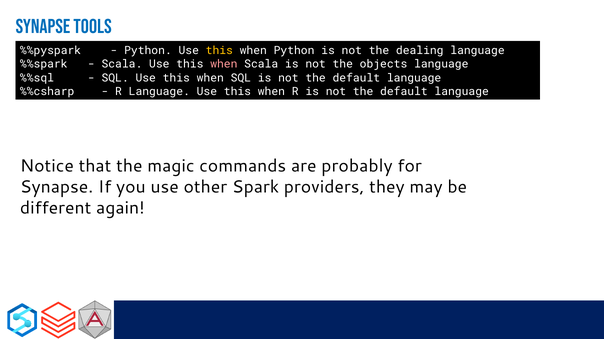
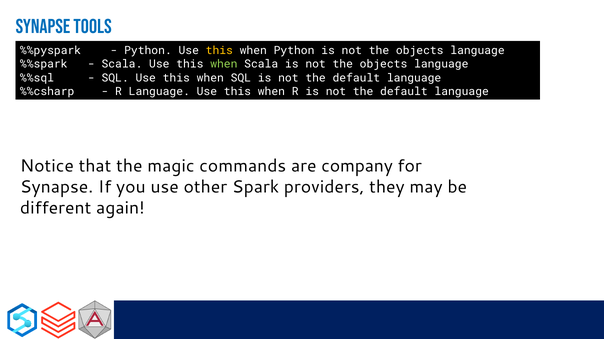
dealing at (420, 51): dealing -> objects
when at (224, 64) colour: pink -> light green
probably: probably -> company
